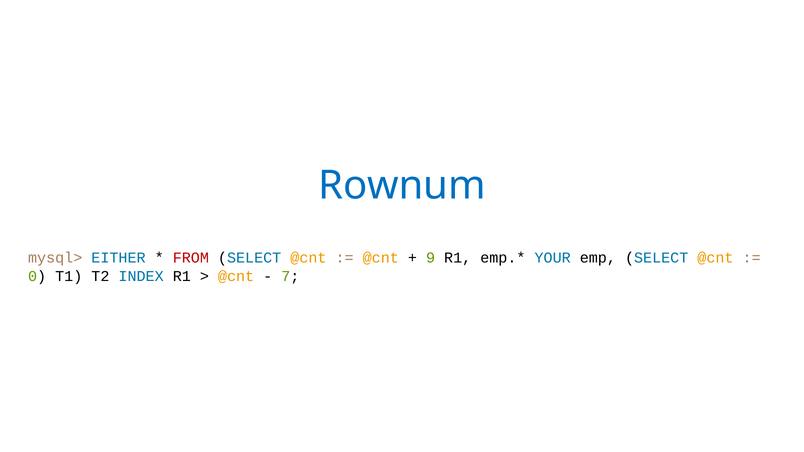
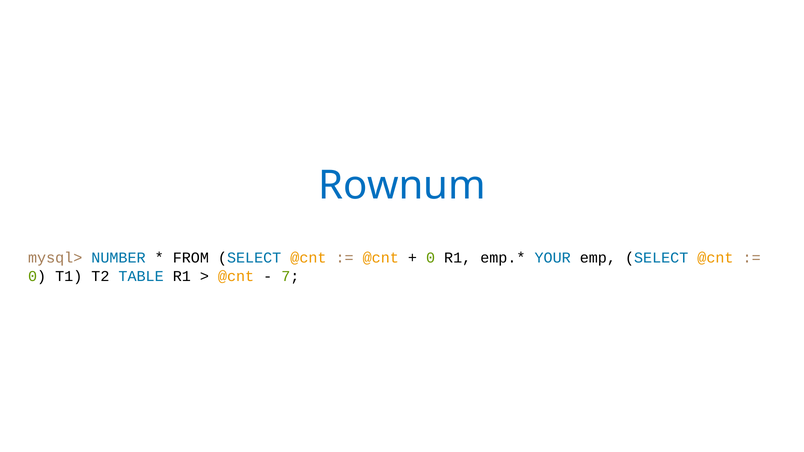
EITHER: EITHER -> NUMBER
FROM colour: red -> black
9 at (431, 258): 9 -> 0
INDEX: INDEX -> TABLE
